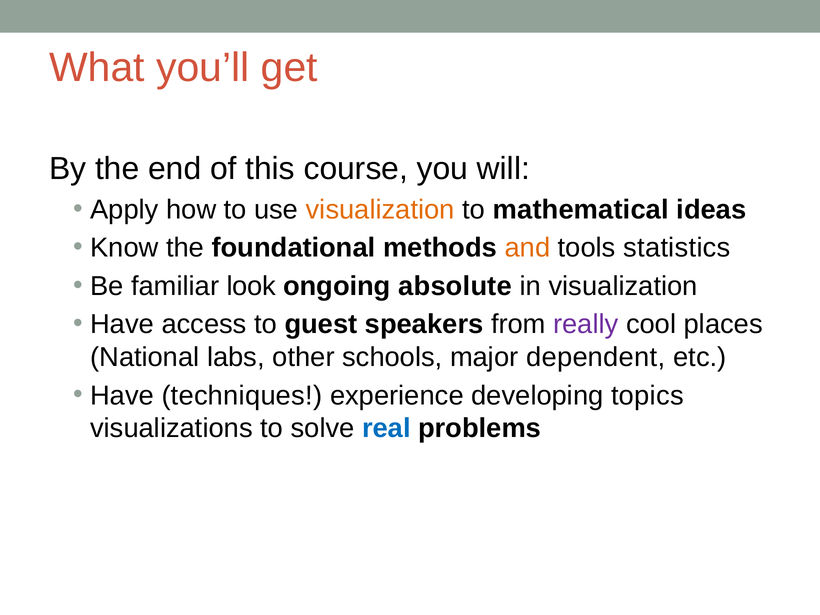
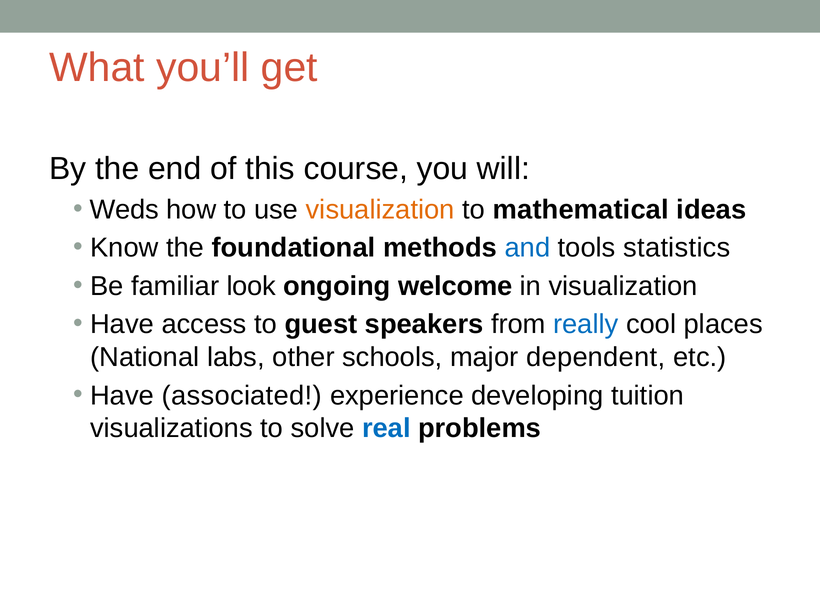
Apply: Apply -> Weds
and colour: orange -> blue
absolute: absolute -> welcome
really colour: purple -> blue
techniques: techniques -> associated
topics: topics -> tuition
